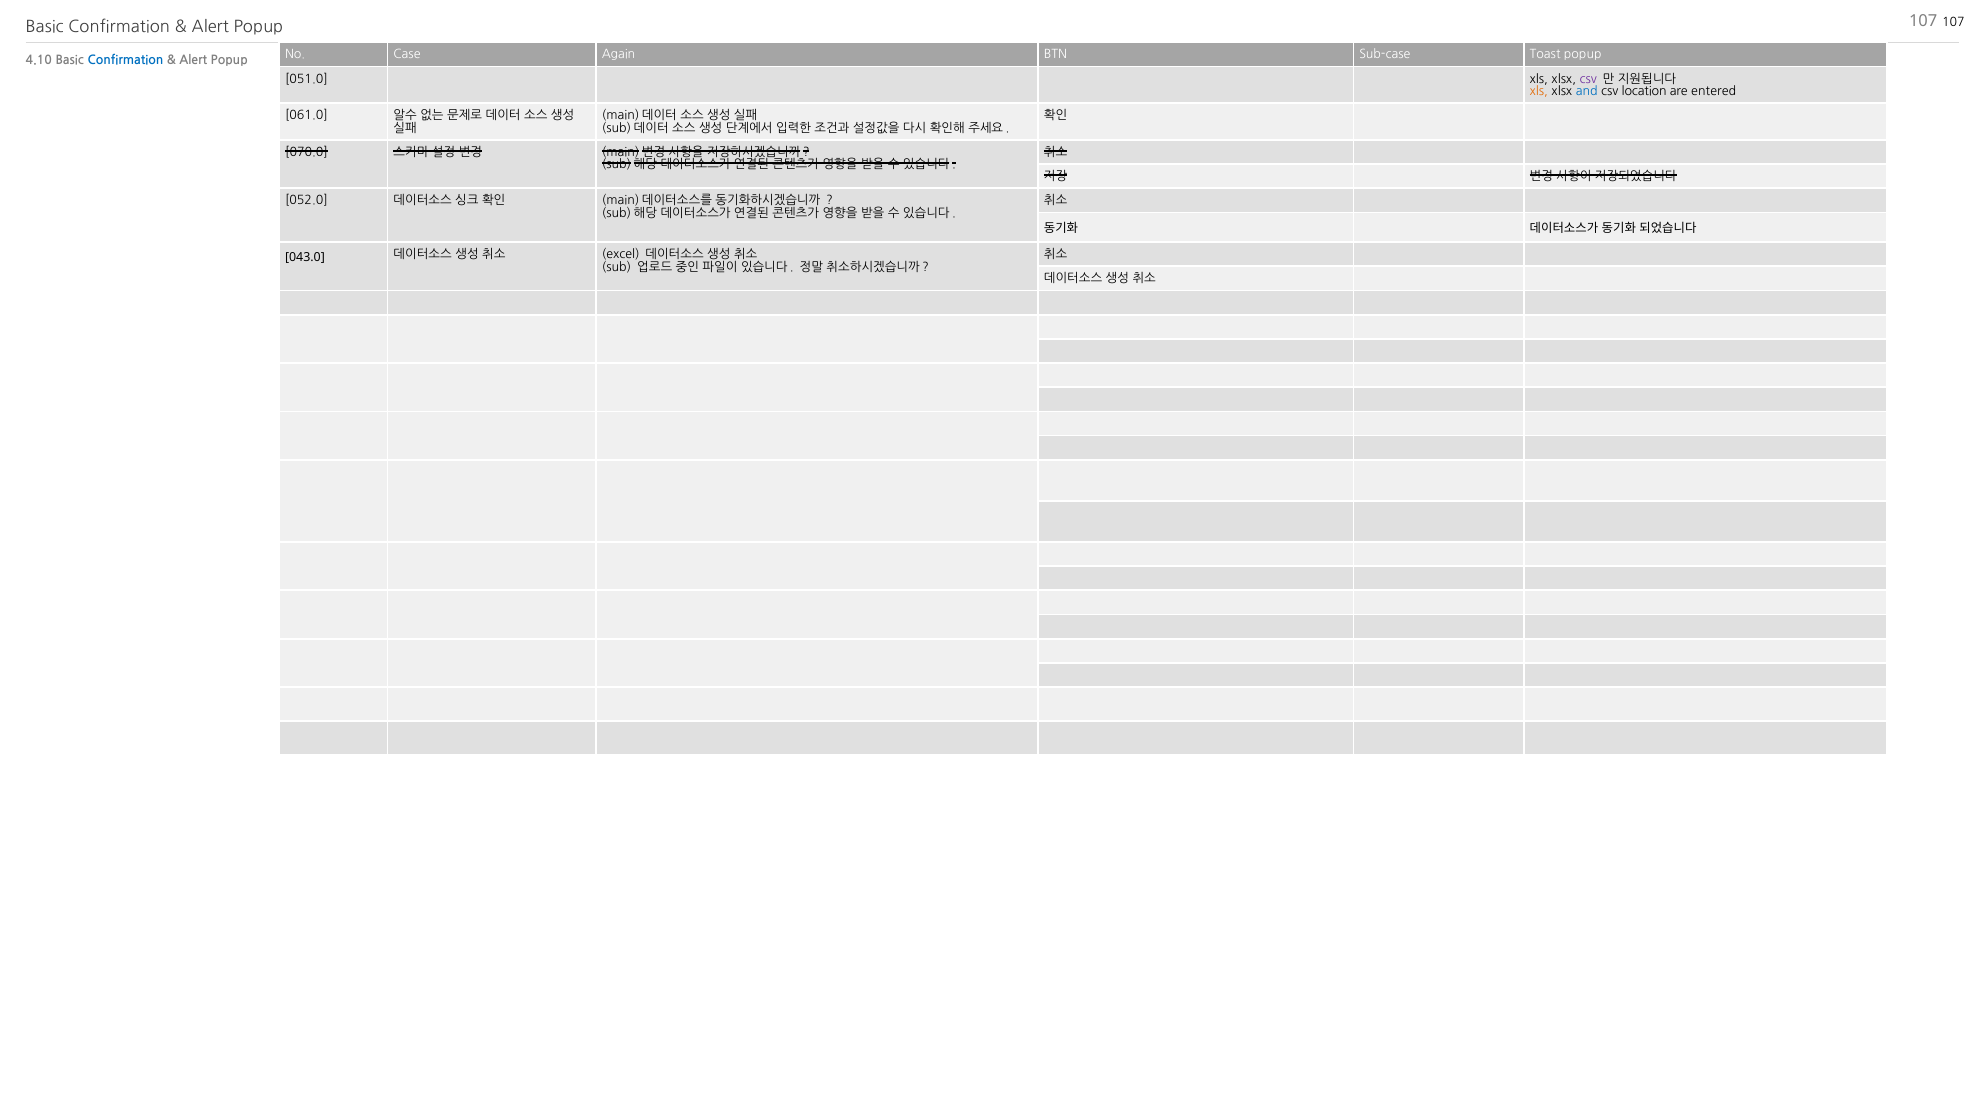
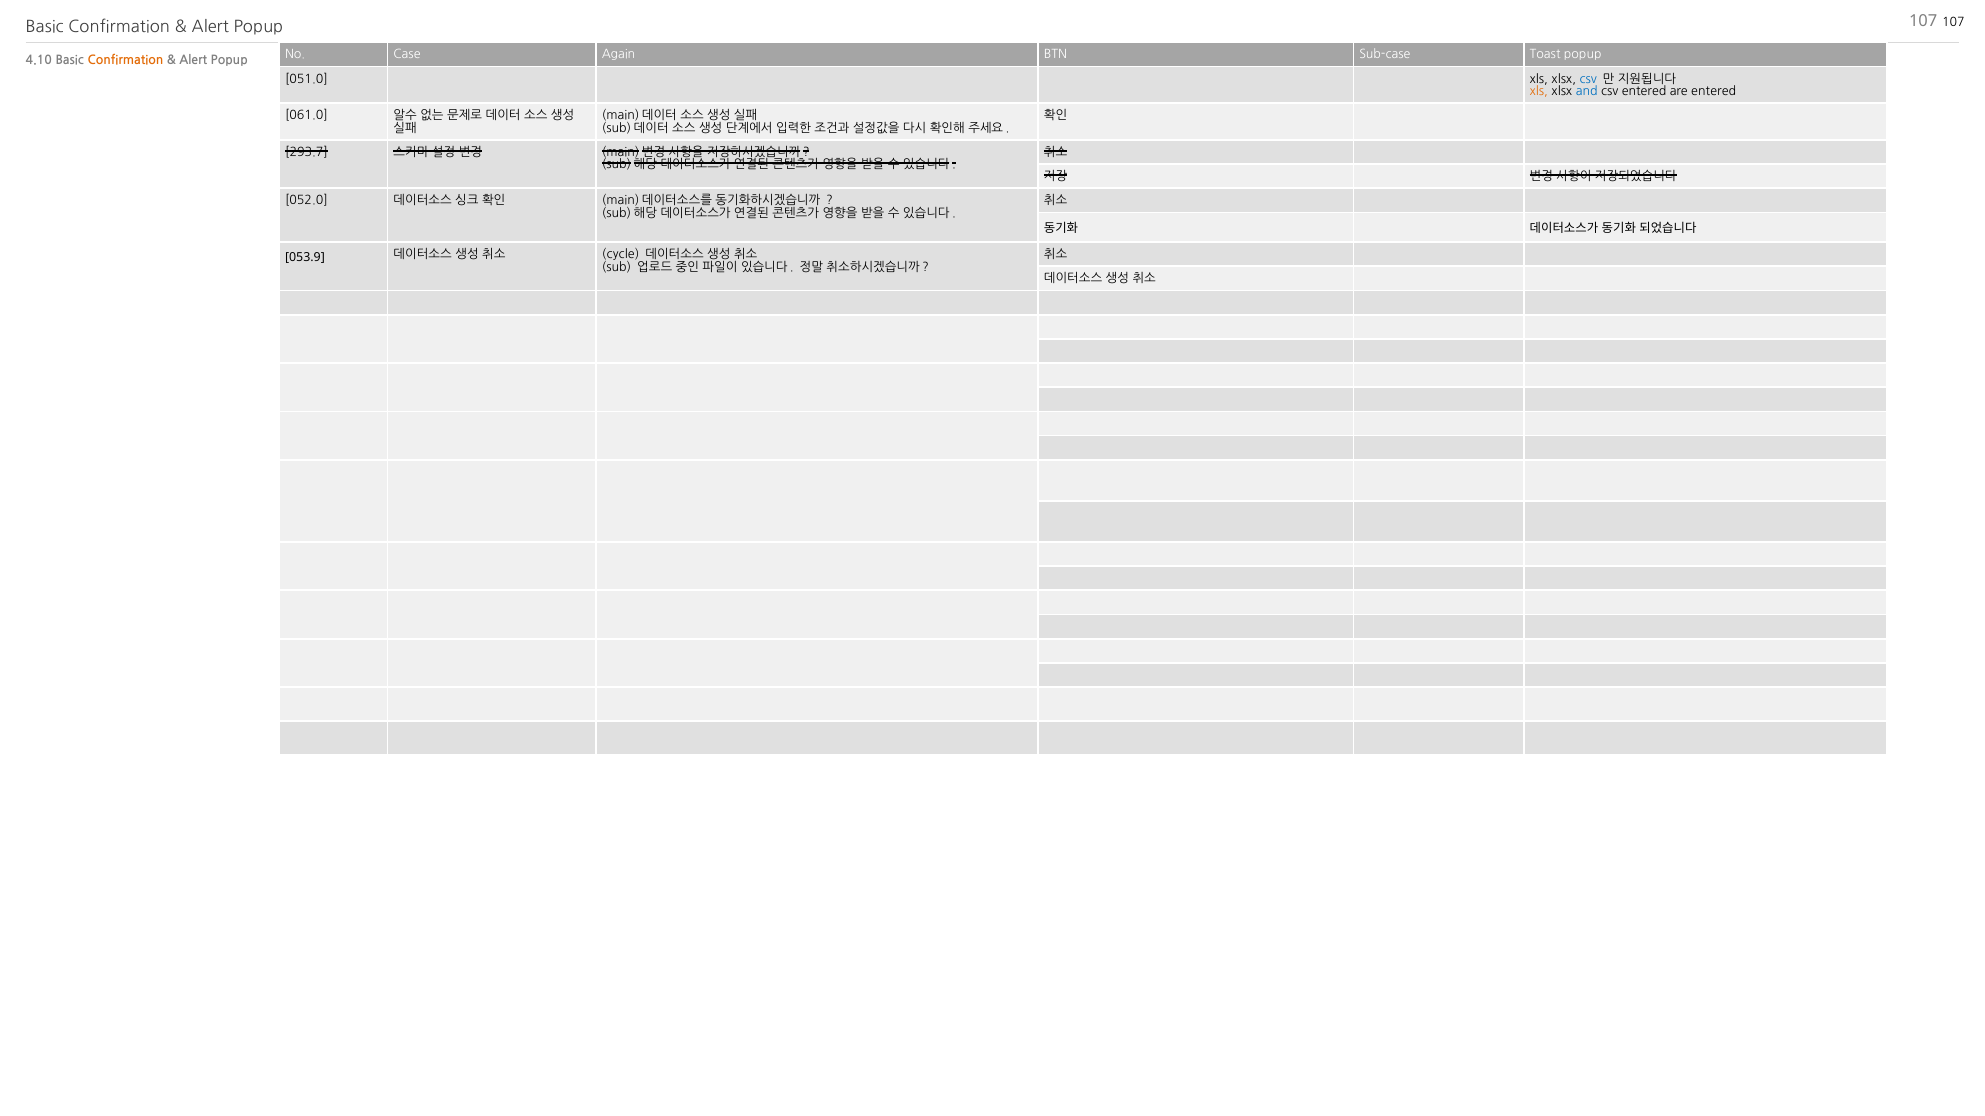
Confirmation at (125, 61) colour: blue -> orange
csv at (1588, 79) colour: purple -> blue
csv location: location -> entered
070.0: 070.0 -> 293.7
043.0: 043.0 -> 053.9
excel: excel -> cycle
